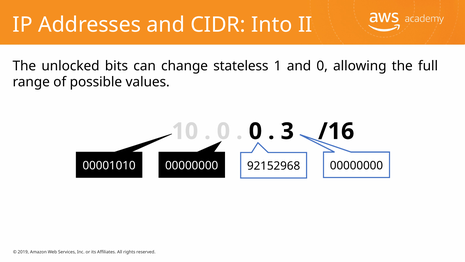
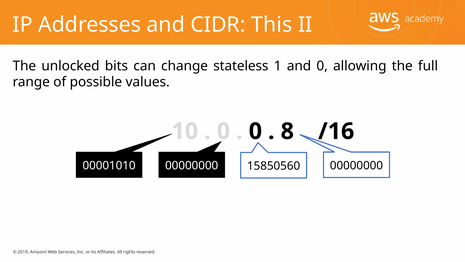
Into: Into -> This
3: 3 -> 8
92152968: 92152968 -> 15850560
